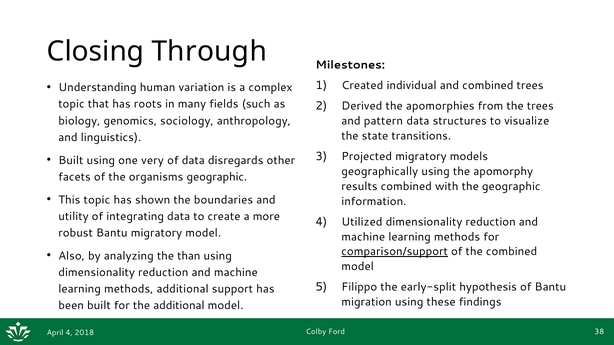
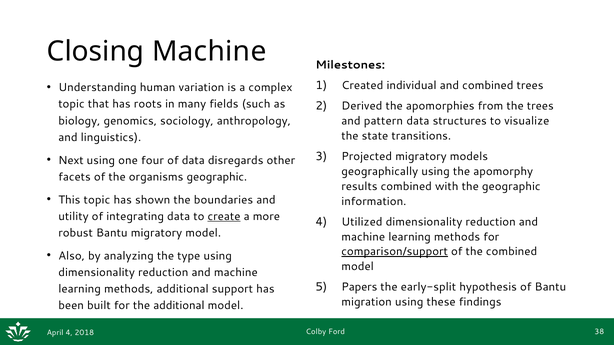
Closing Through: Through -> Machine
Built at (71, 160): Built -> Next
very: very -> four
create underline: none -> present
than: than -> type
Filippo: Filippo -> Papers
